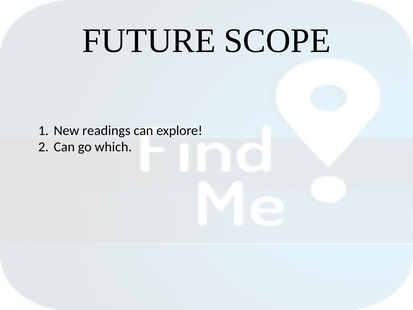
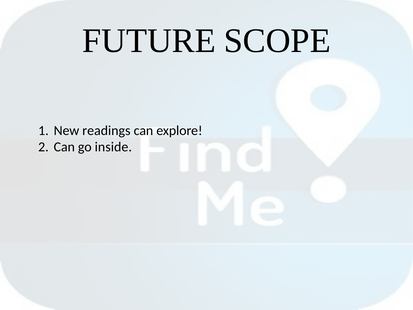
which: which -> inside
